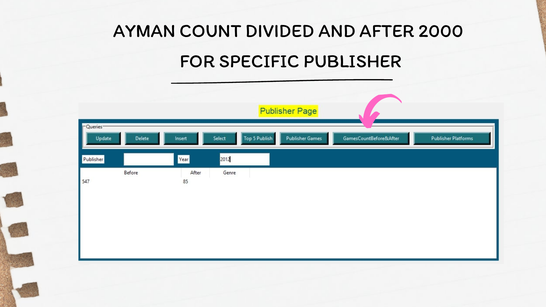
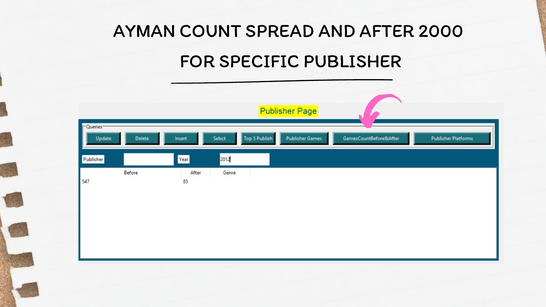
DIVIDED: DIVIDED -> SPREAD
